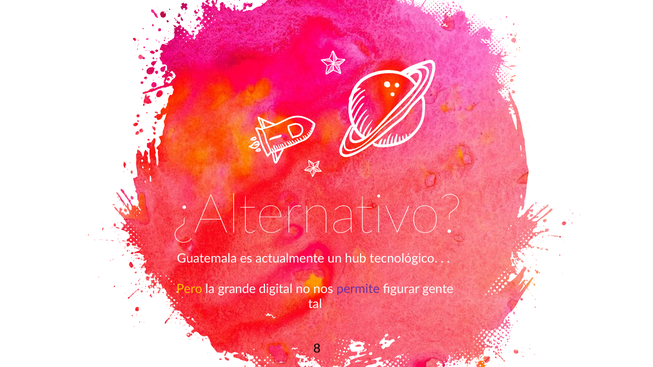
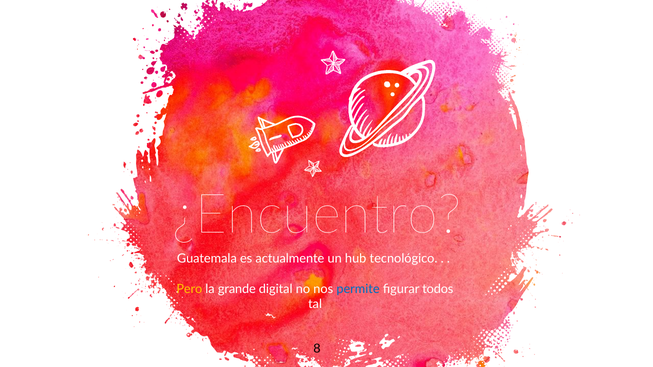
¿Alternativo: ¿Alternativo -> ¿Encuentro
permite colour: purple -> blue
gente: gente -> todos
